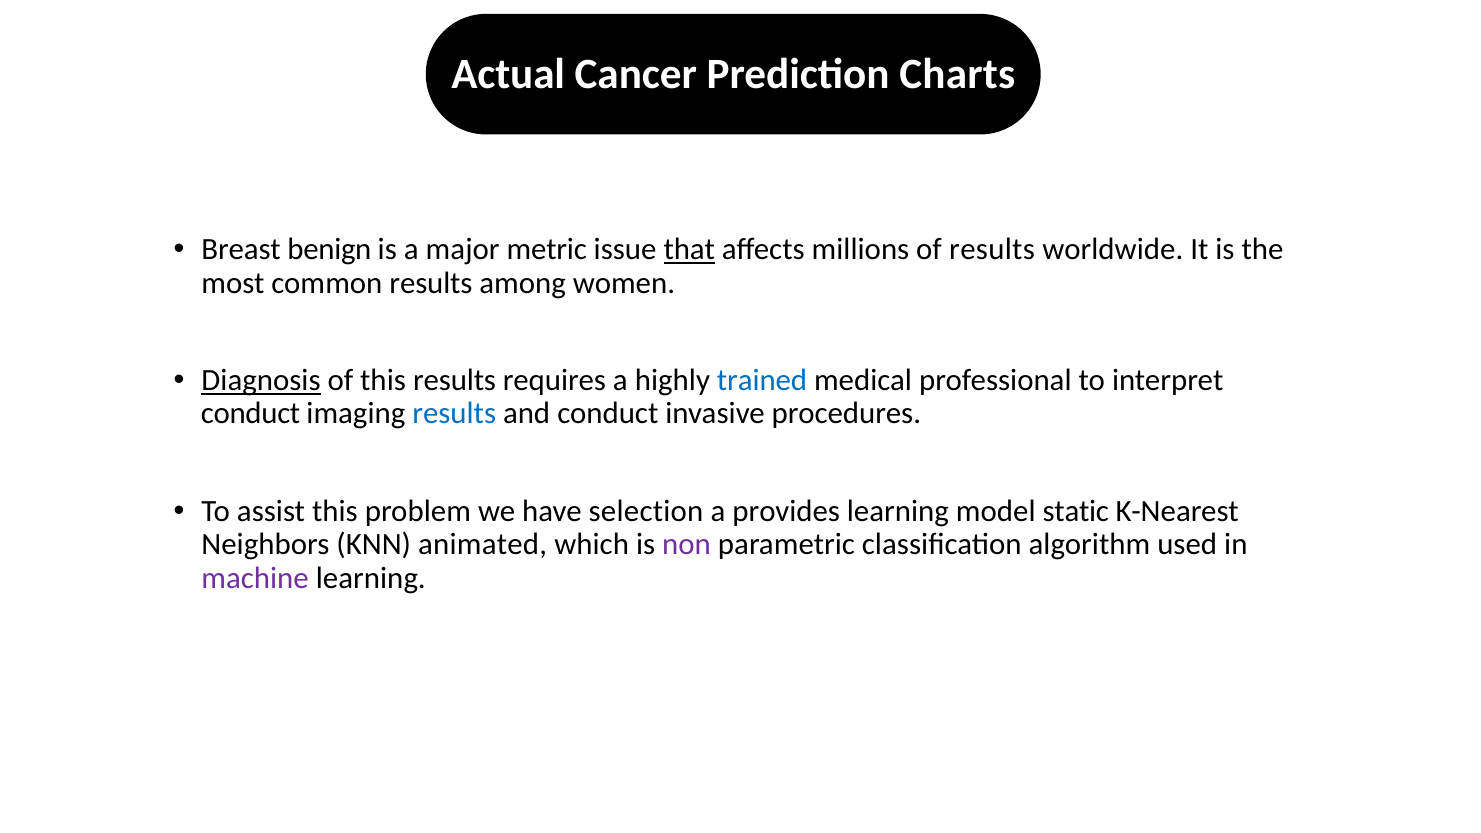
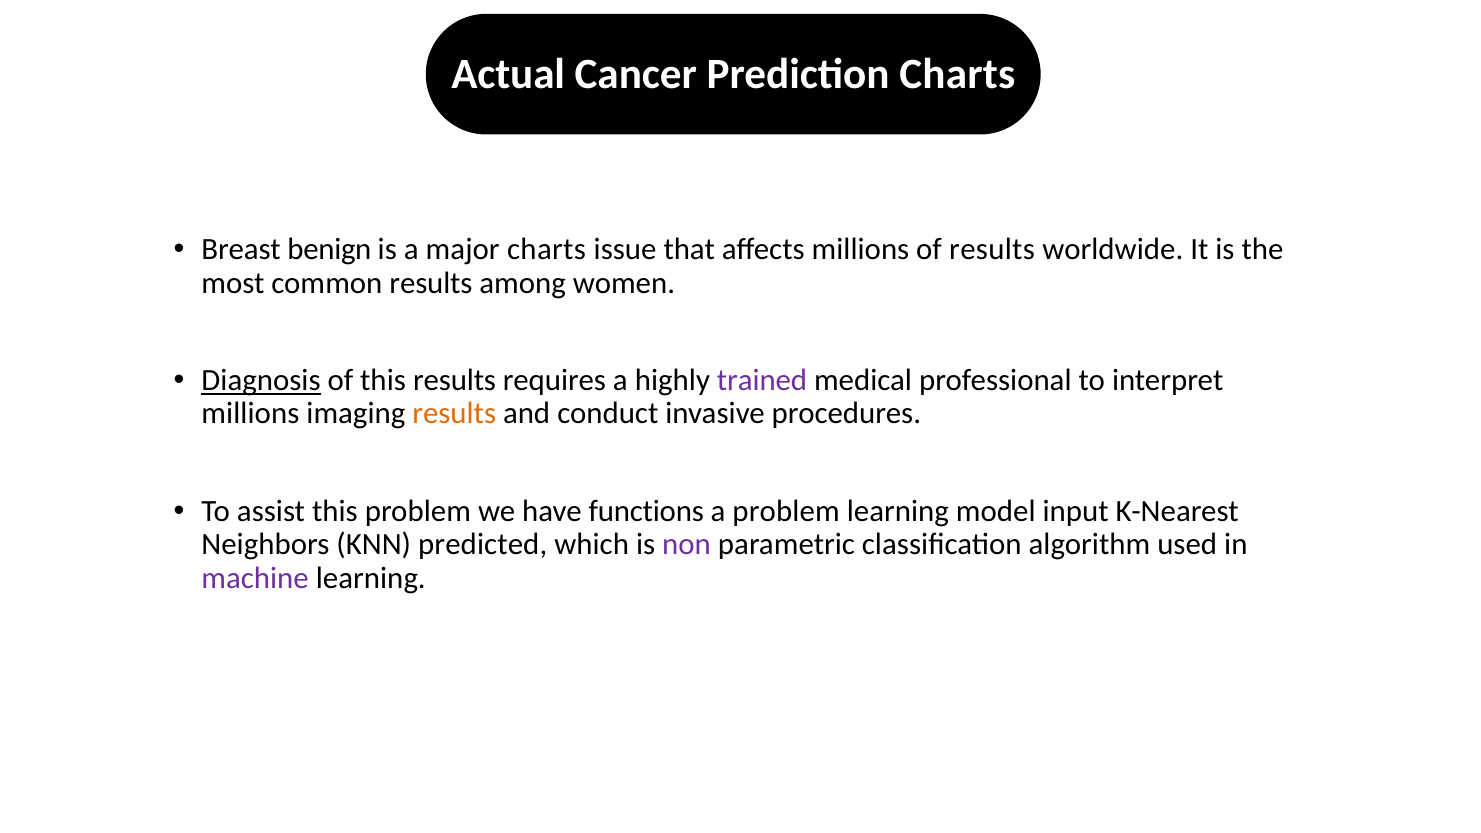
major metric: metric -> charts
that underline: present -> none
trained colour: blue -> purple
conduct at (251, 414): conduct -> millions
results at (454, 414) colour: blue -> orange
selection: selection -> functions
a provides: provides -> problem
static: static -> input
animated: animated -> predicted
